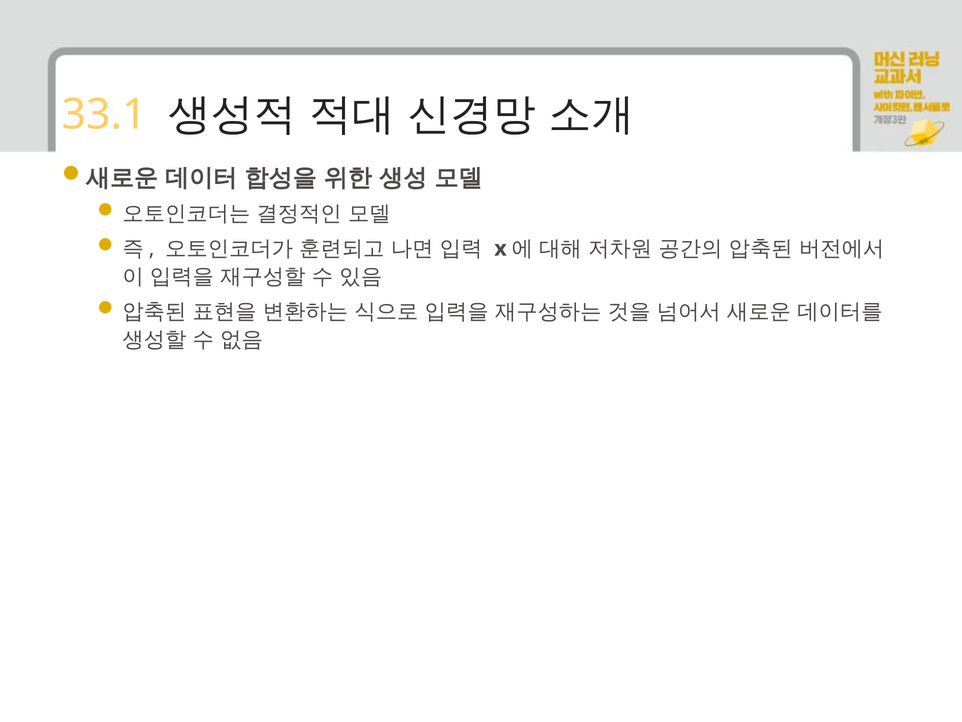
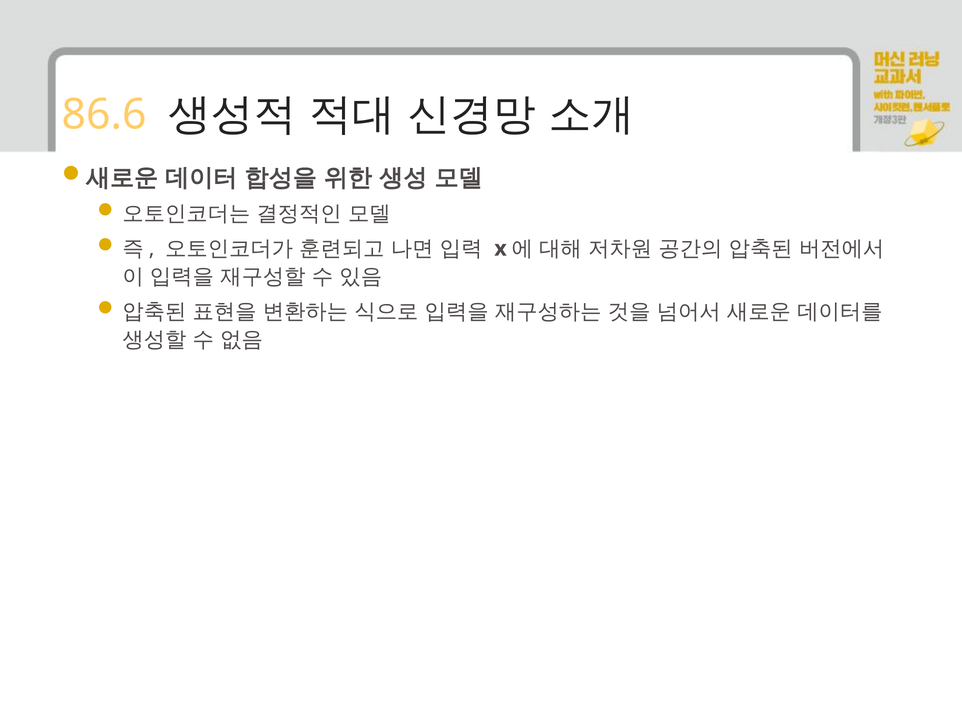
33.1: 33.1 -> 86.6
